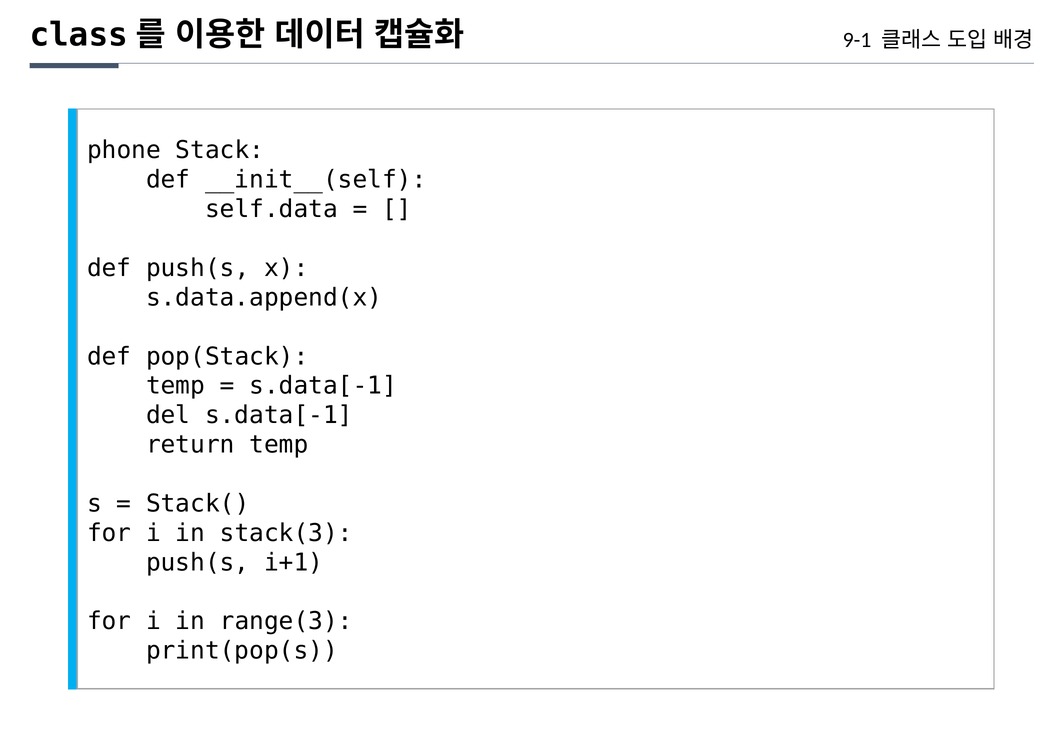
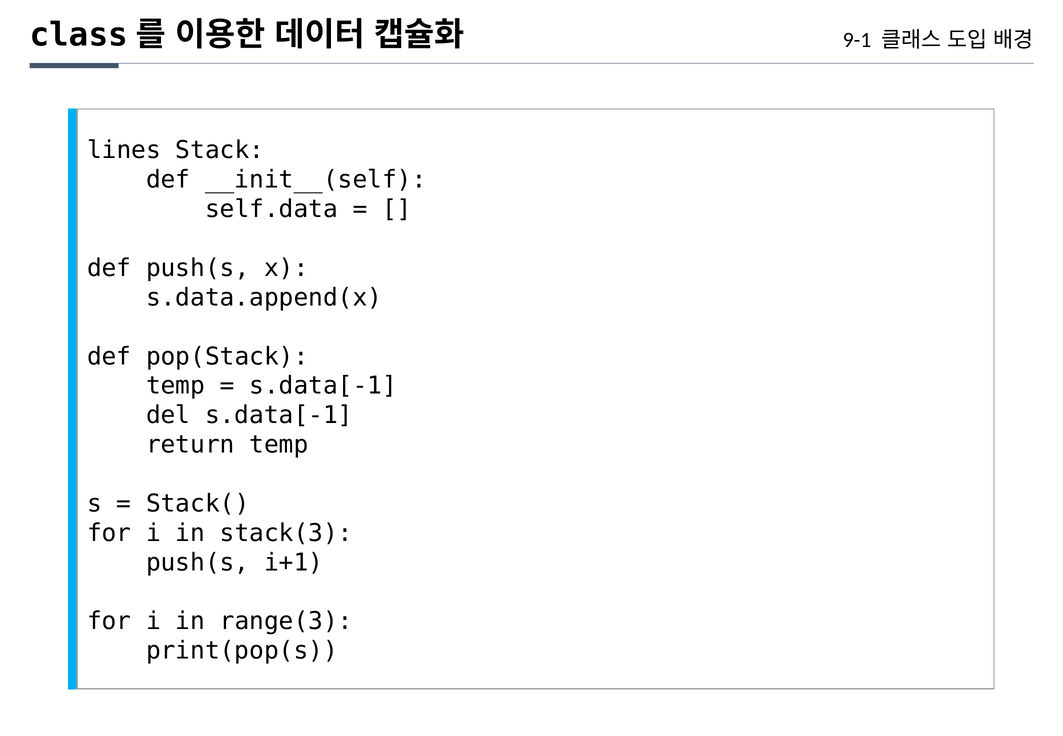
phone: phone -> lines
